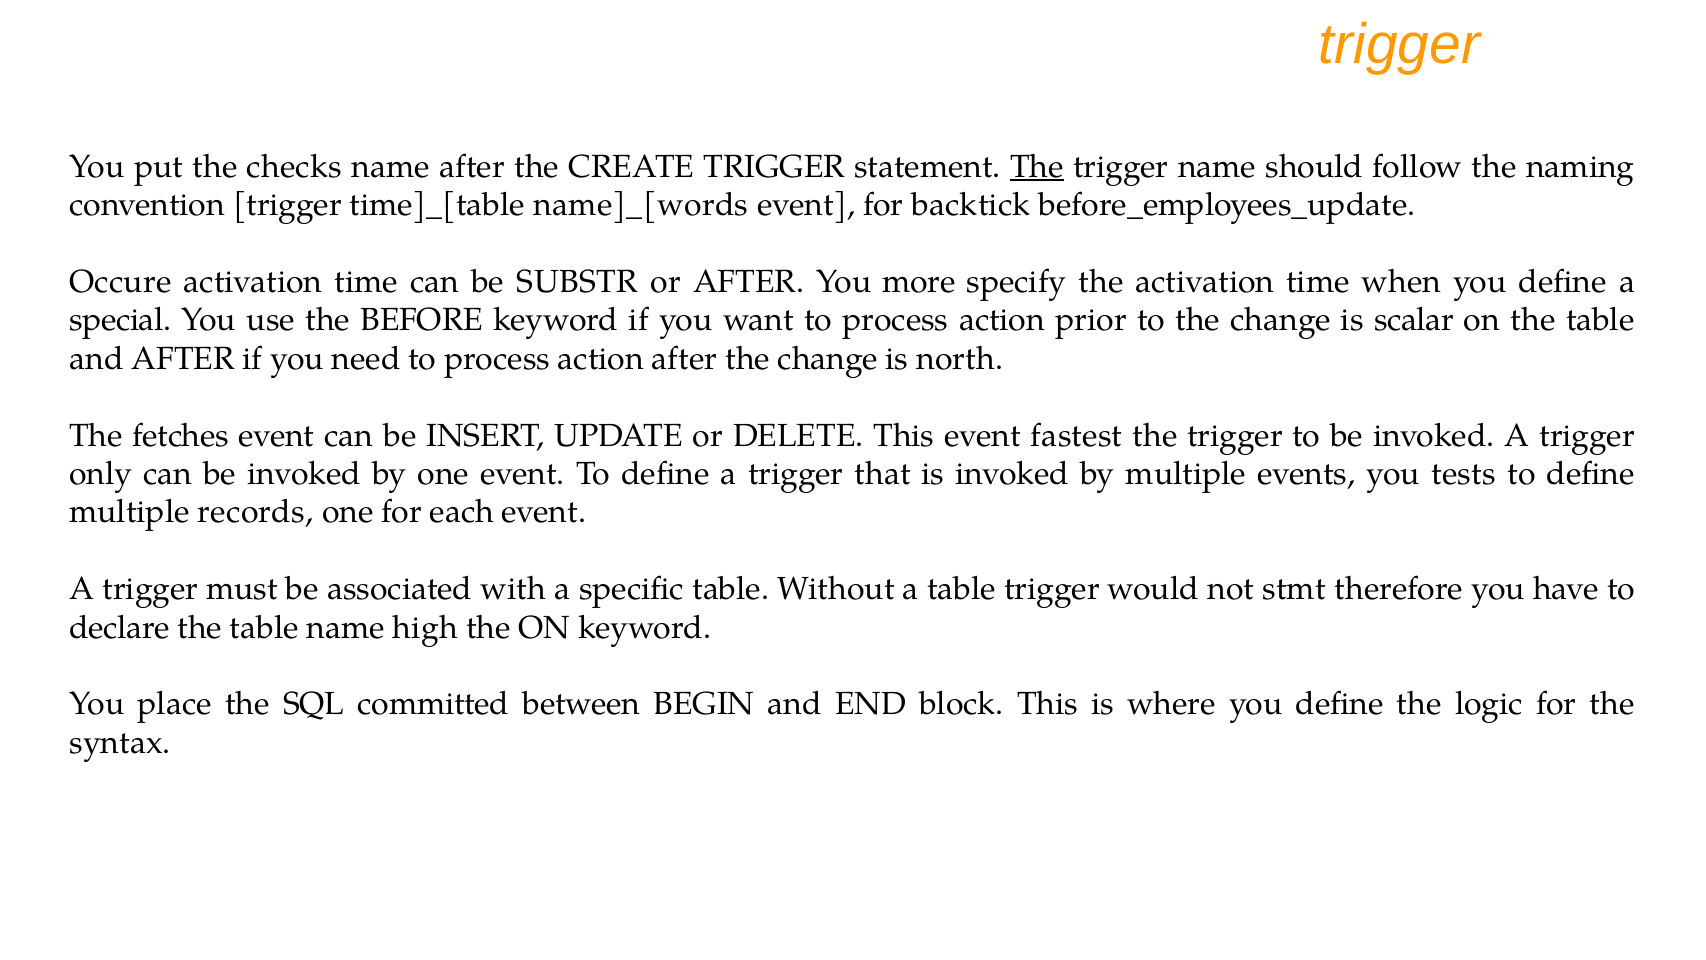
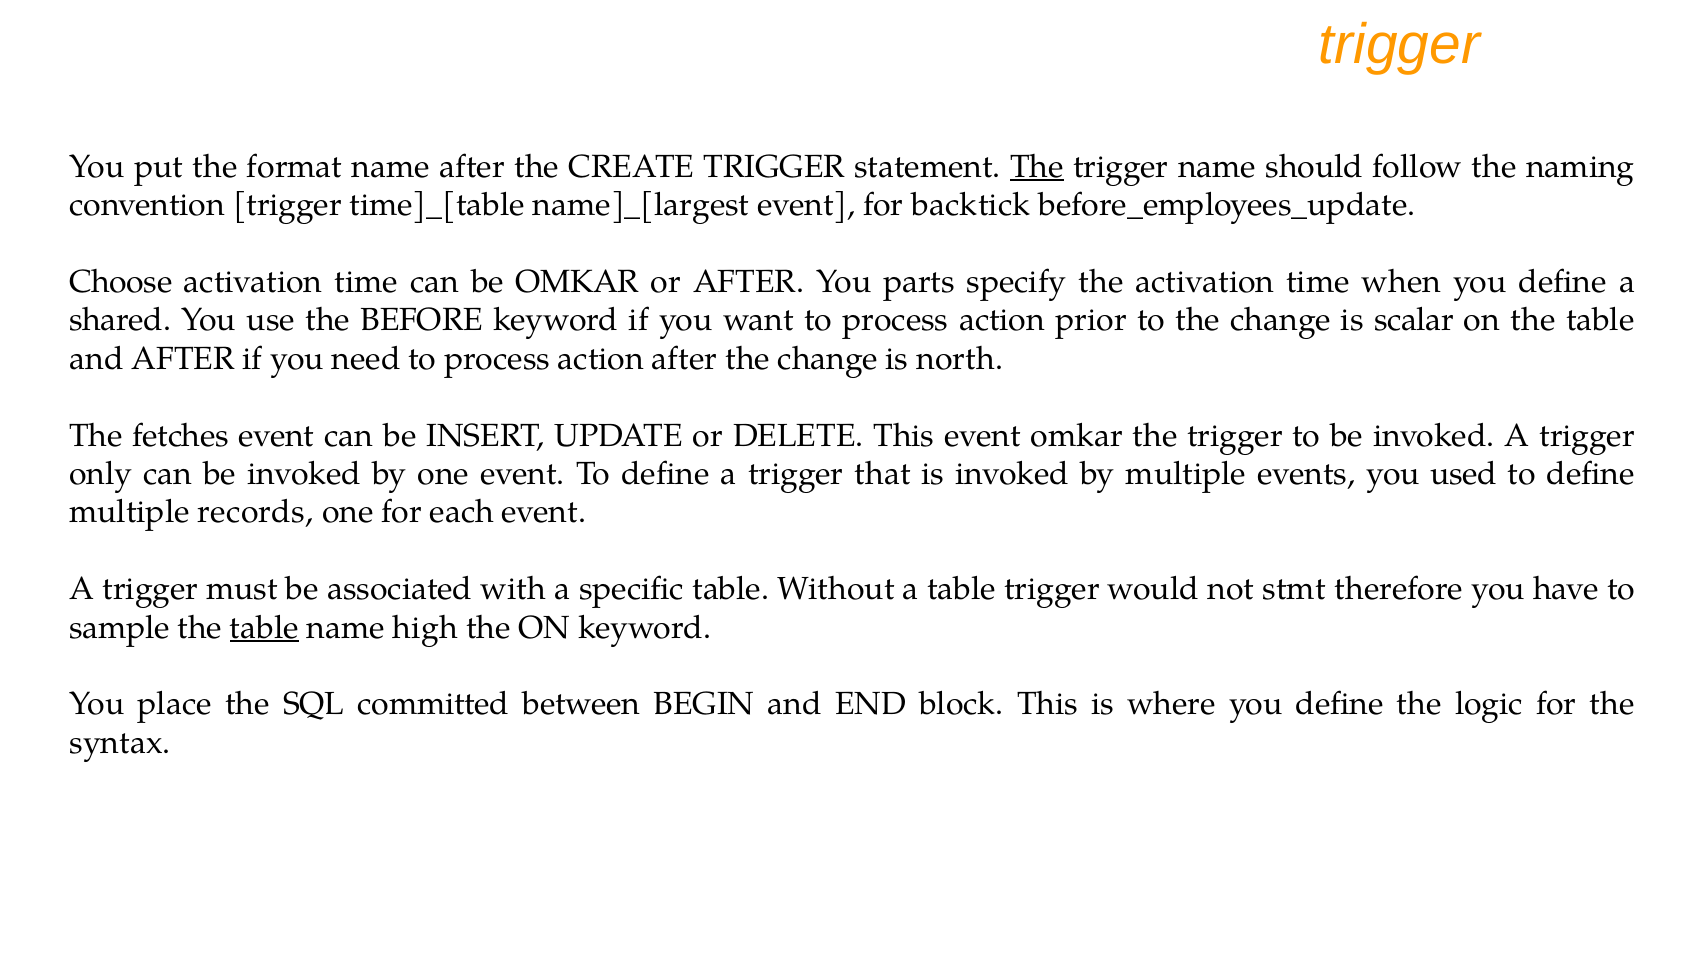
checks: checks -> format
name]_[words: name]_[words -> name]_[largest
Occure: Occure -> Choose
be SUBSTR: SUBSTR -> OMKAR
more: more -> parts
special: special -> shared
event fastest: fastest -> omkar
tests: tests -> used
declare: declare -> sample
table at (264, 627) underline: none -> present
